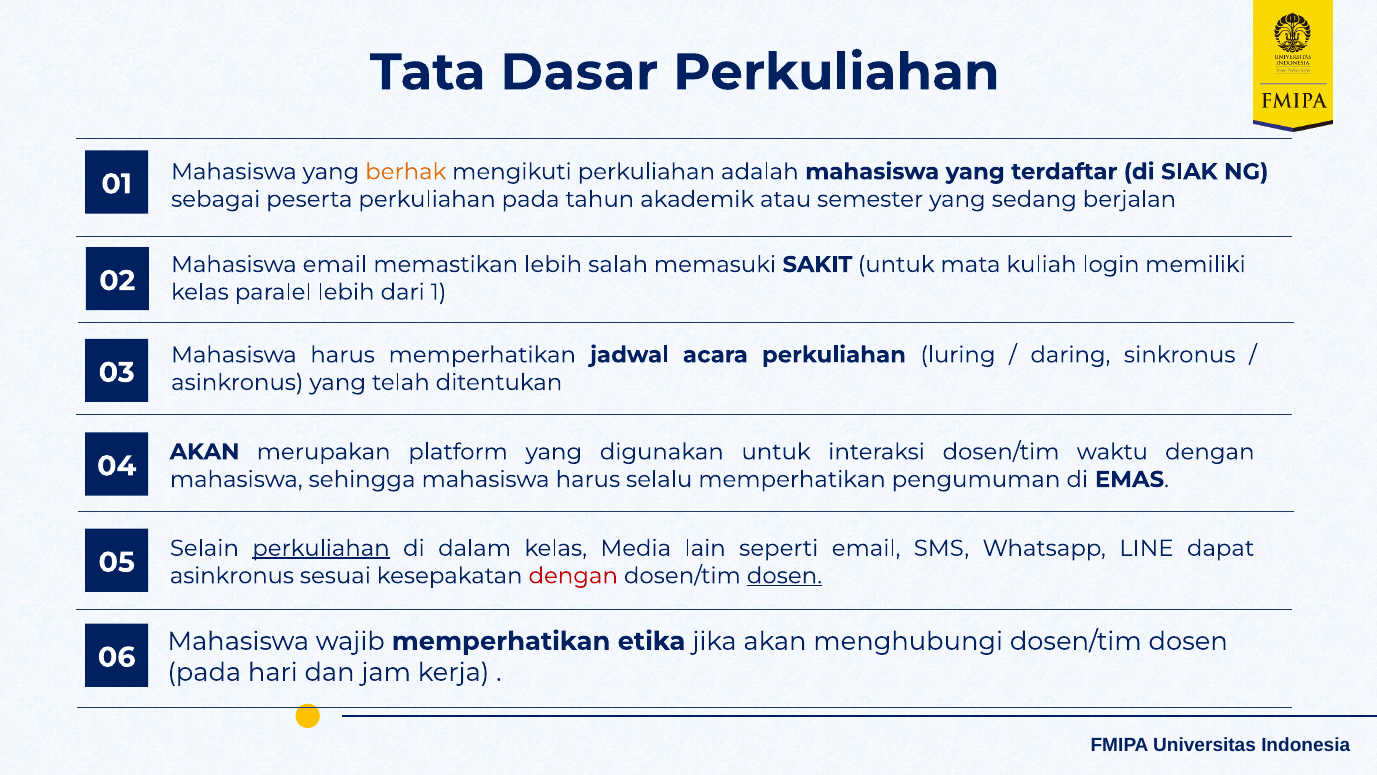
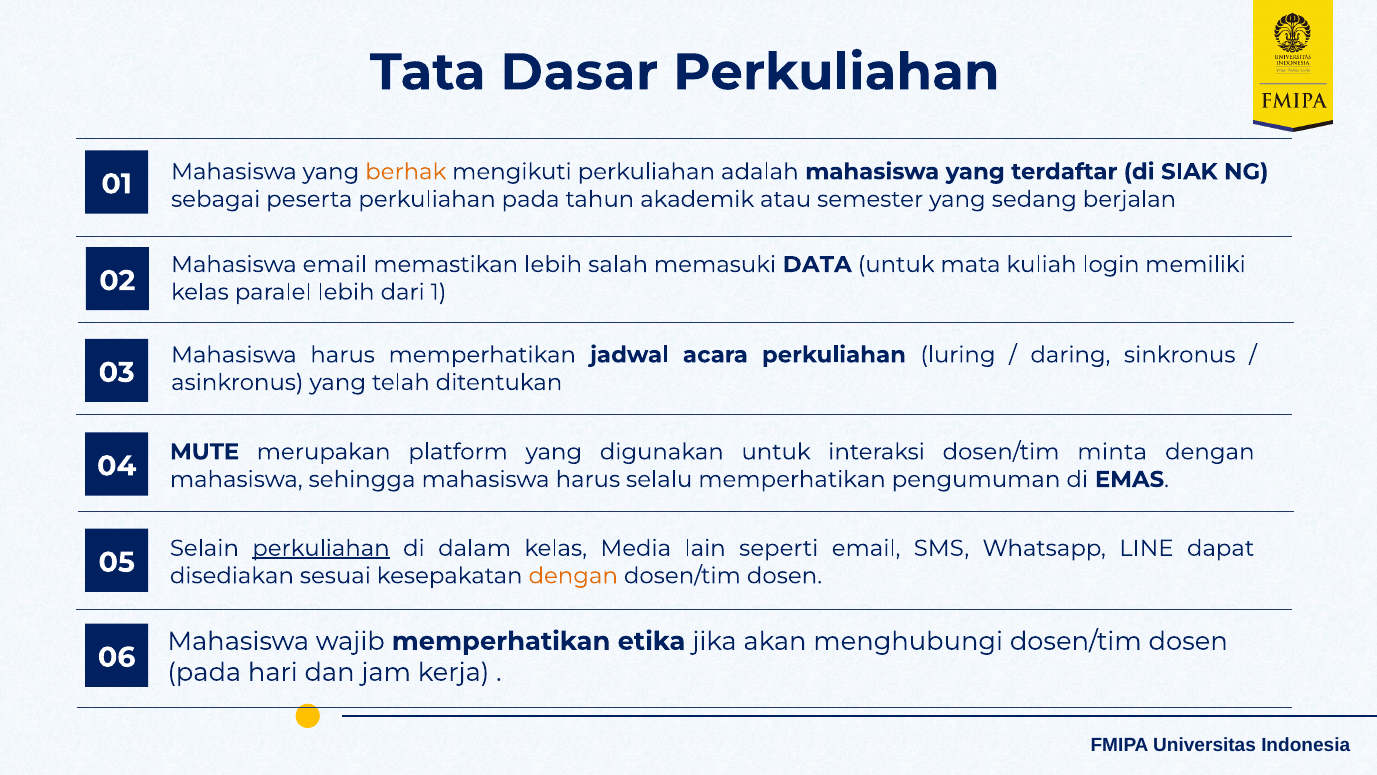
SAKIT: SAKIT -> DATA
AKAN at (205, 452): AKAN -> MUTE
waktu: waktu -> minta
asinkronus at (232, 575): asinkronus -> disediakan
dengan at (573, 575) colour: red -> orange
dosen at (784, 575) underline: present -> none
